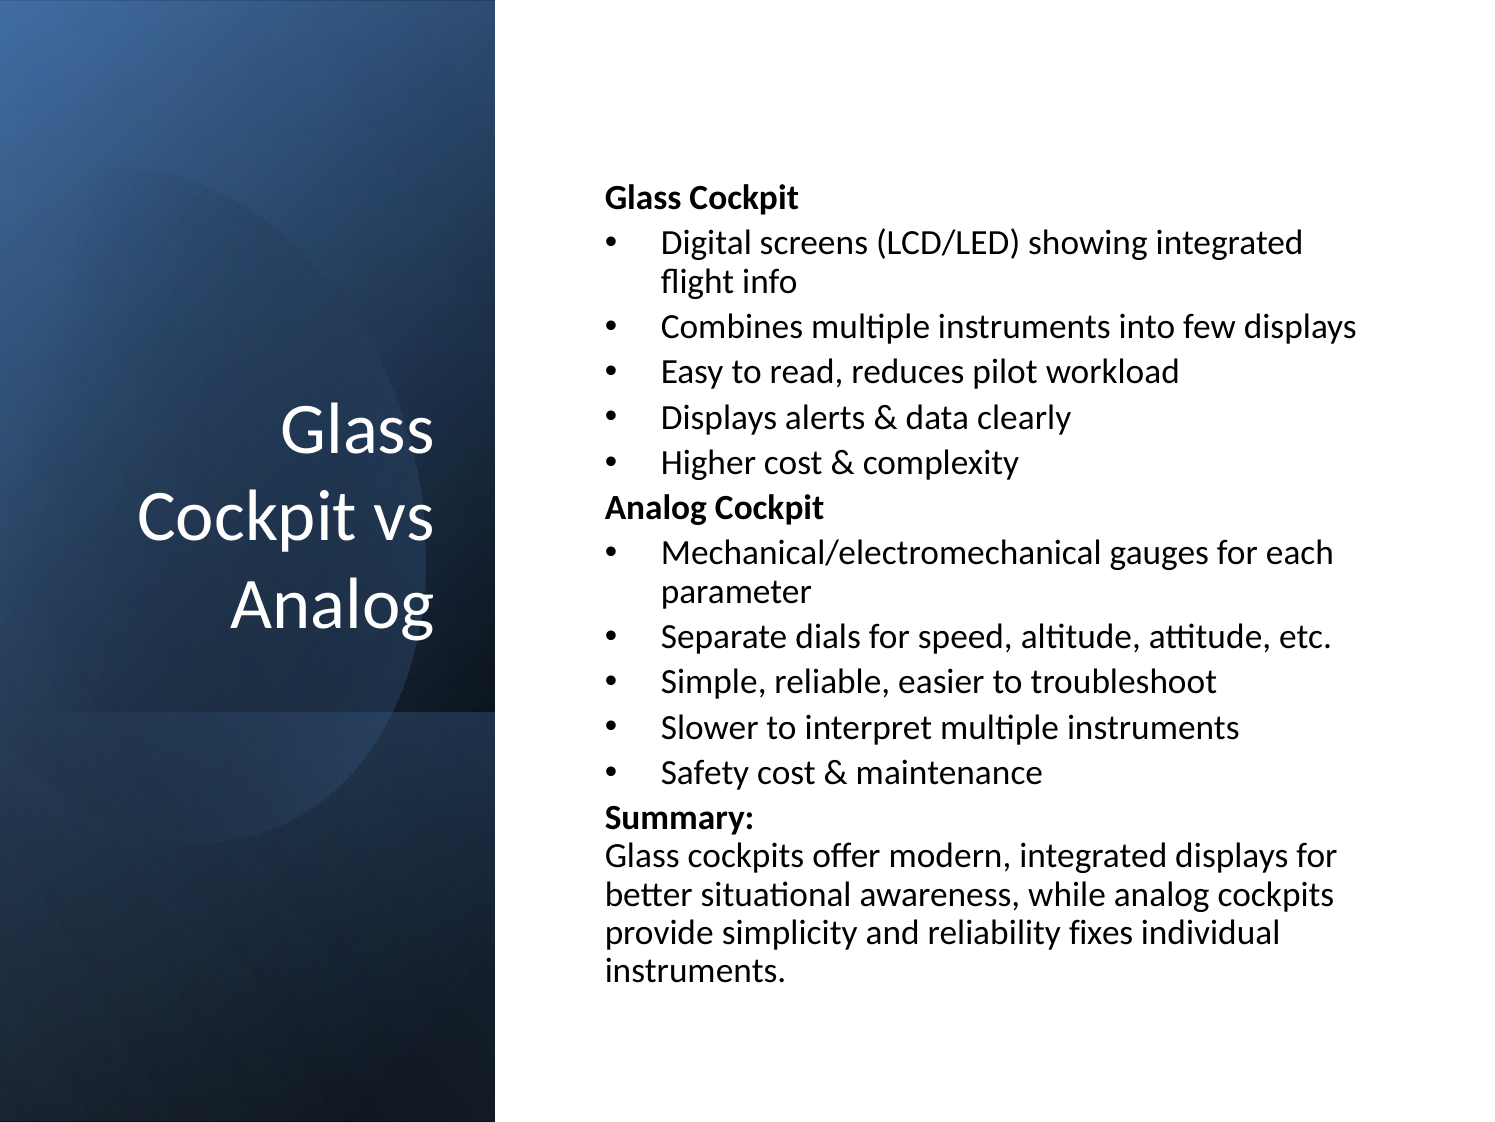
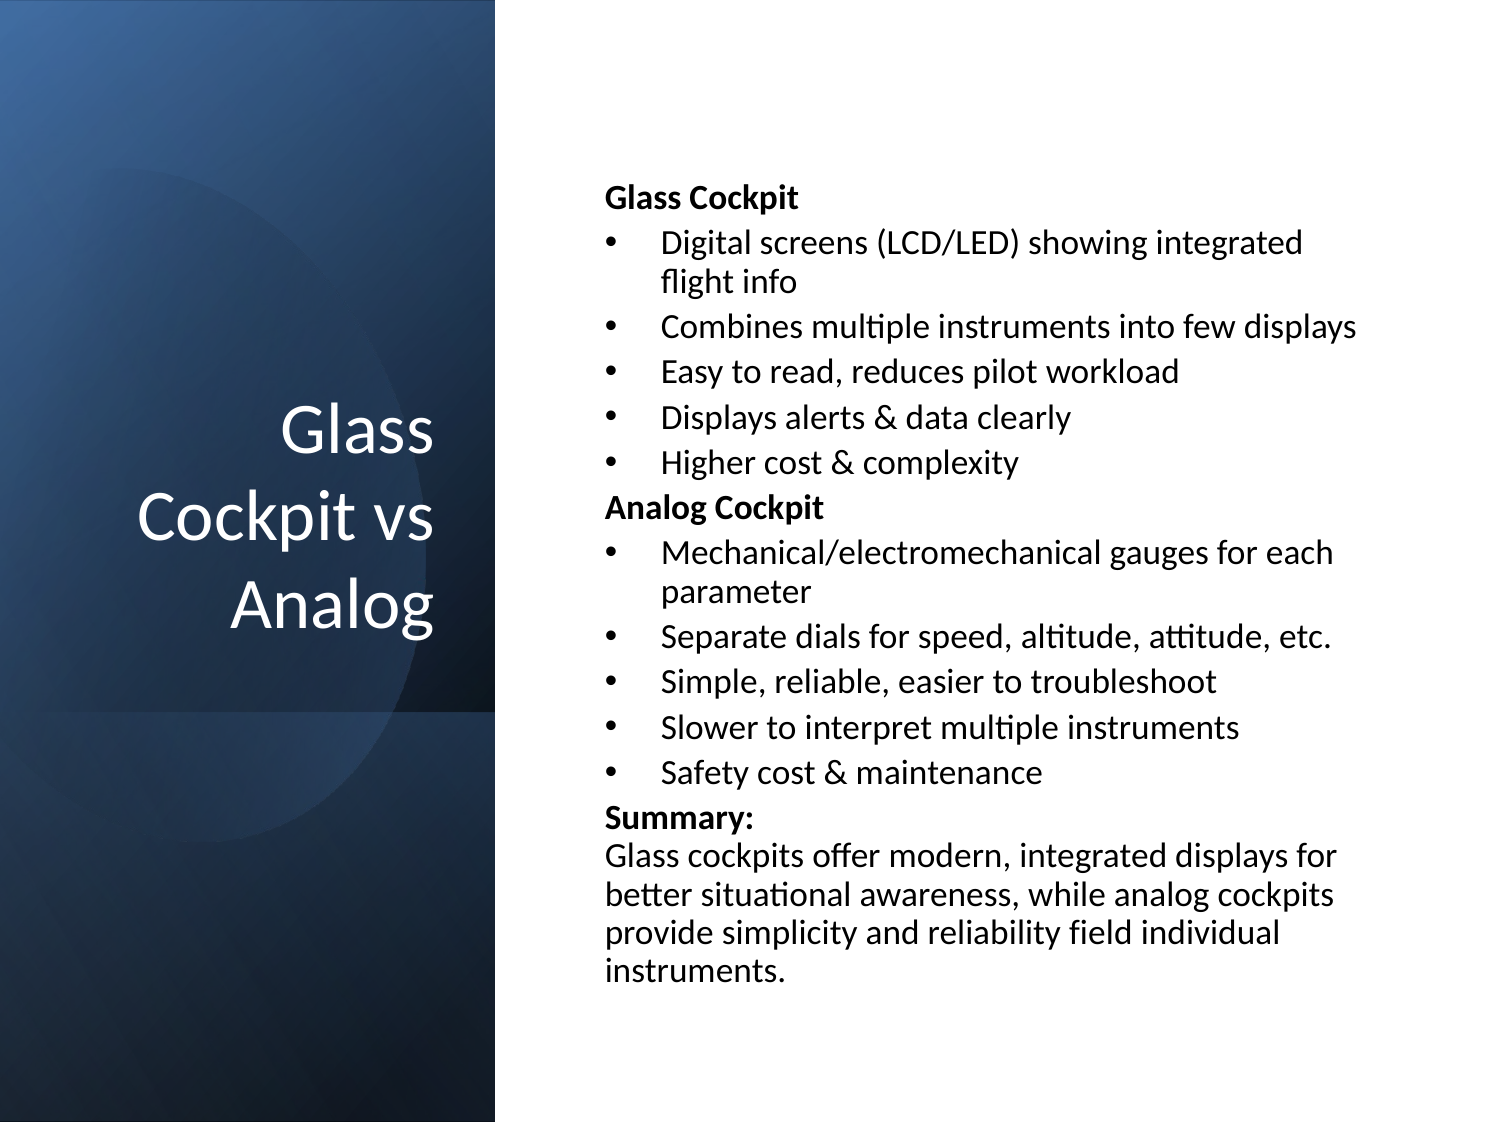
fixes: fixes -> field
